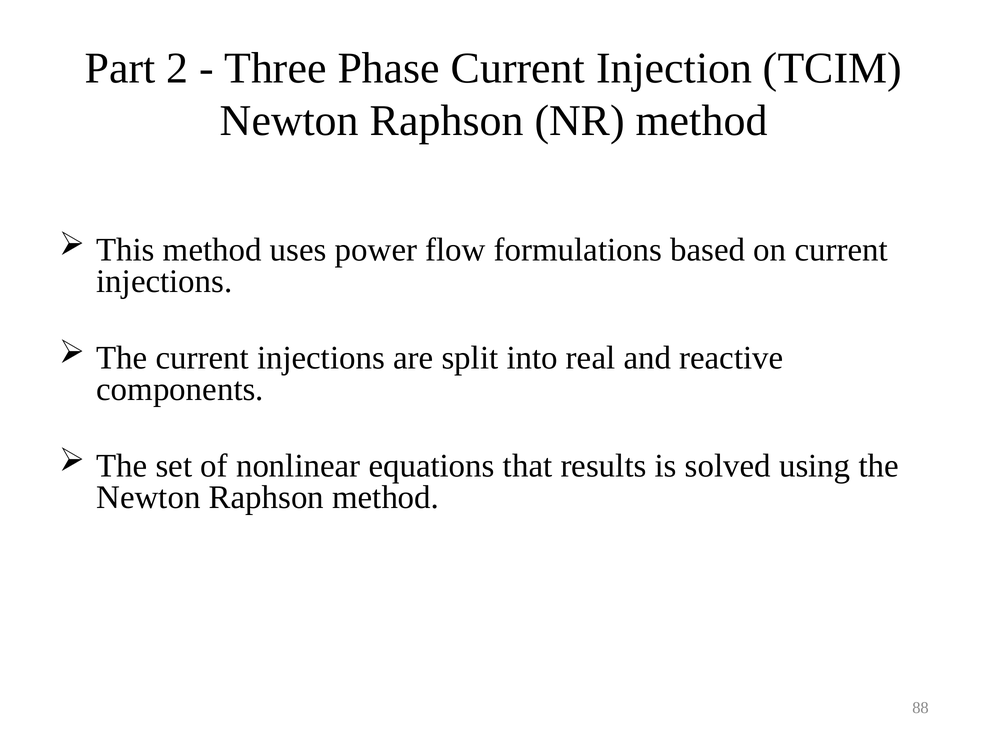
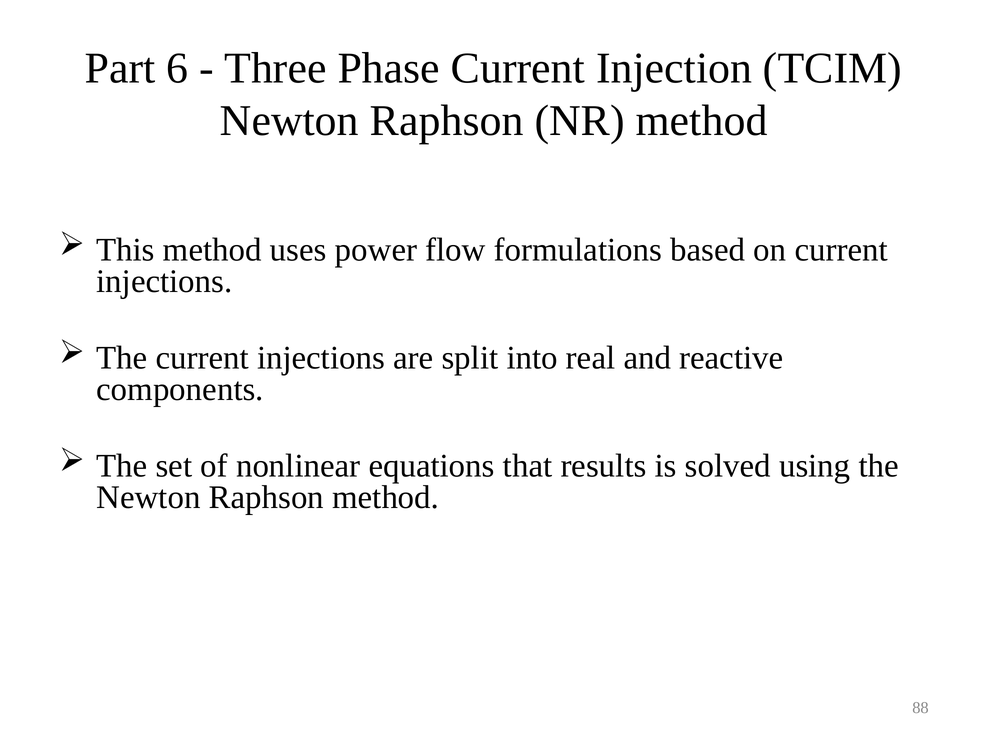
2: 2 -> 6
